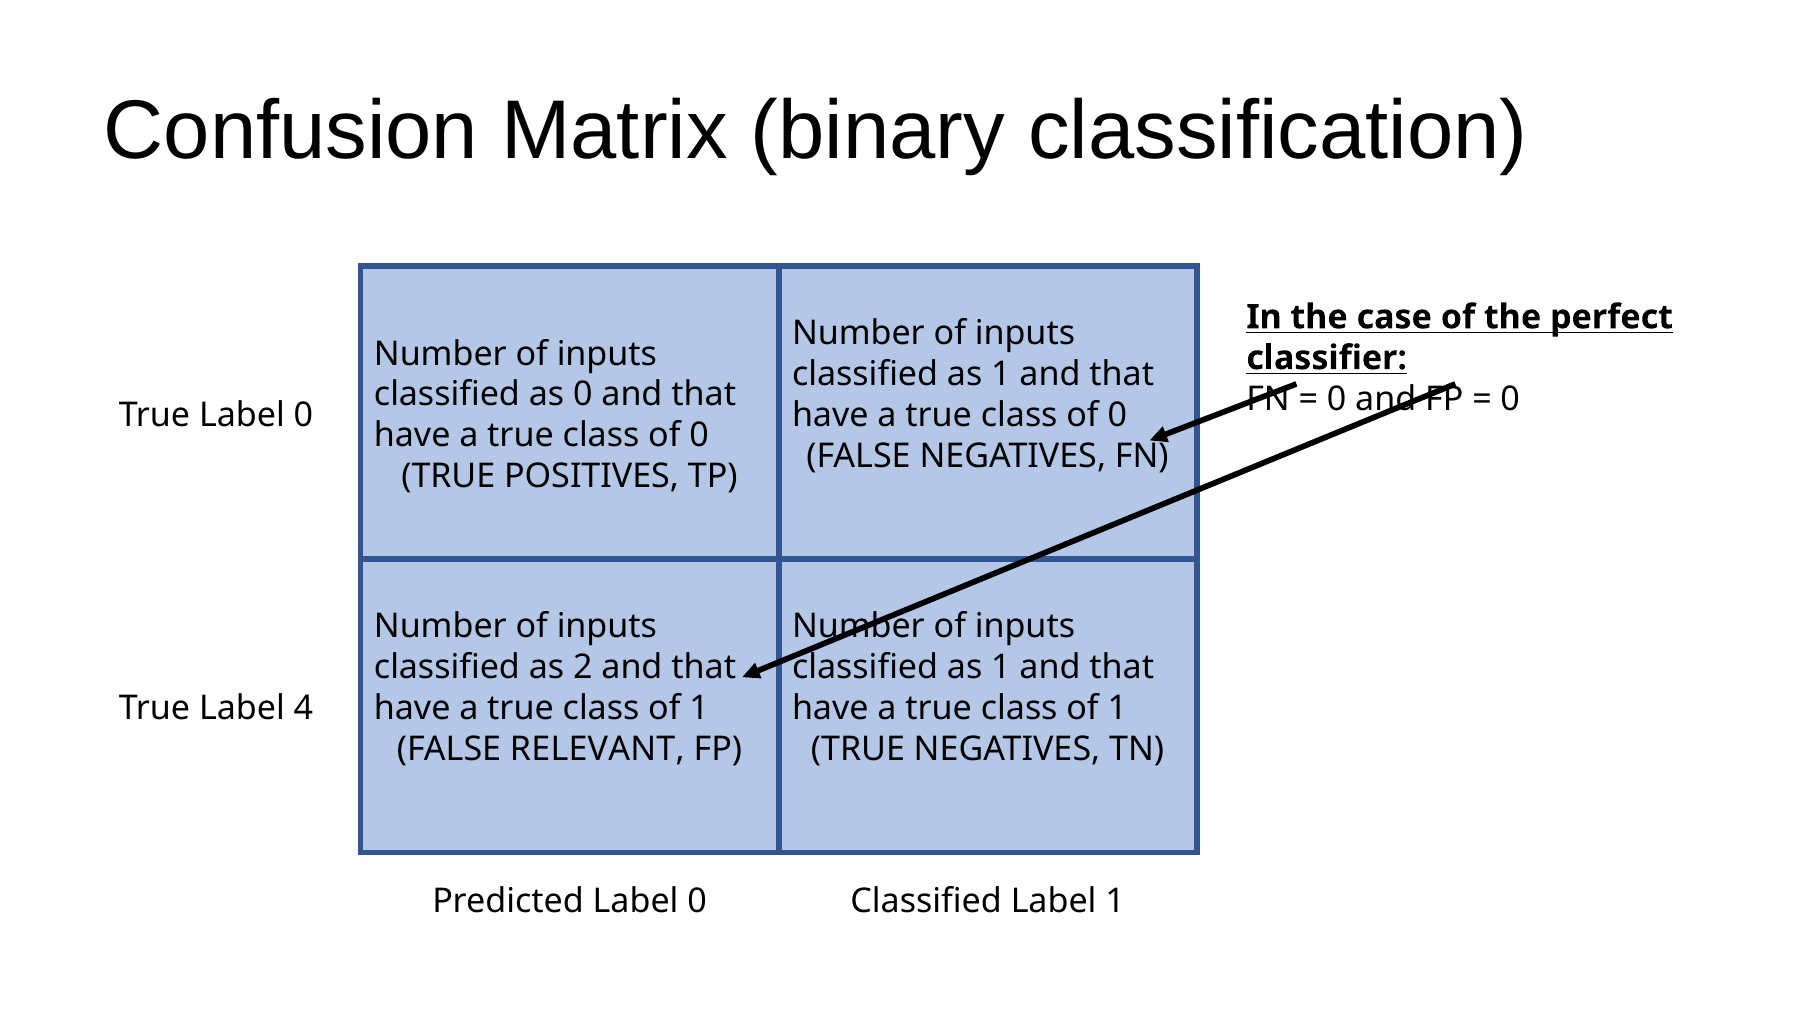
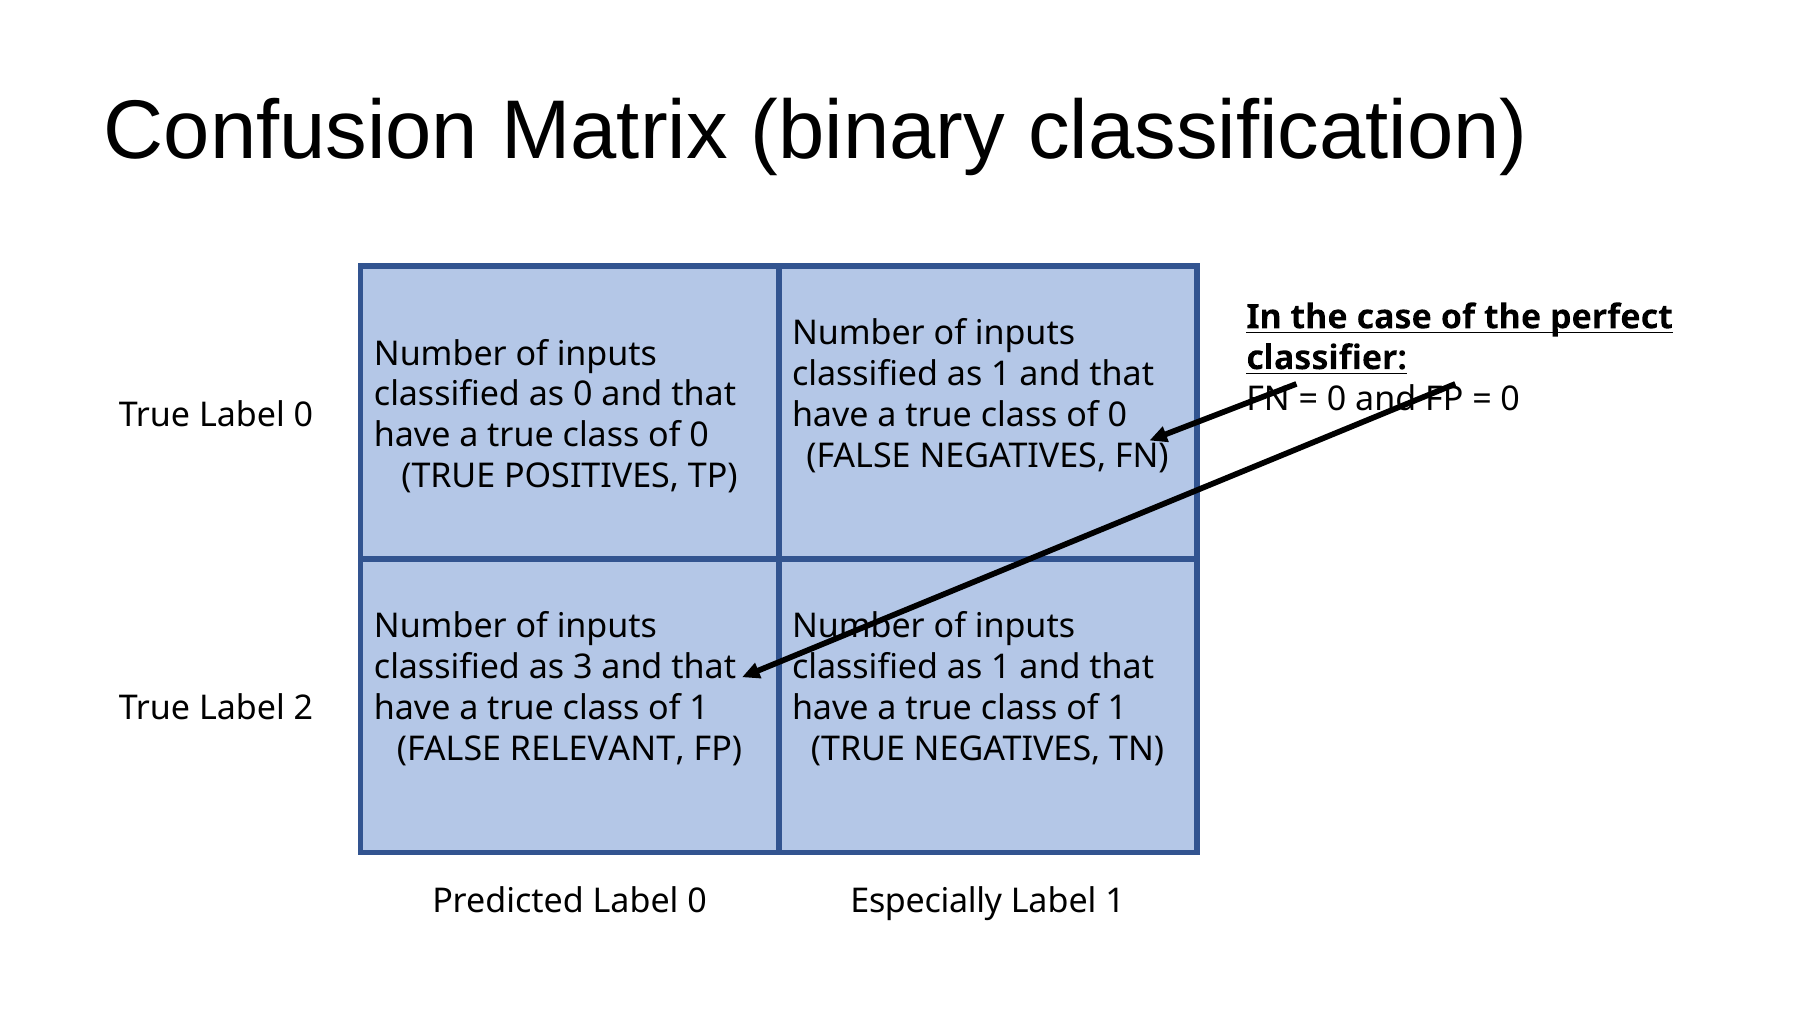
2: 2 -> 3
4: 4 -> 2
0 Classified: Classified -> Especially
